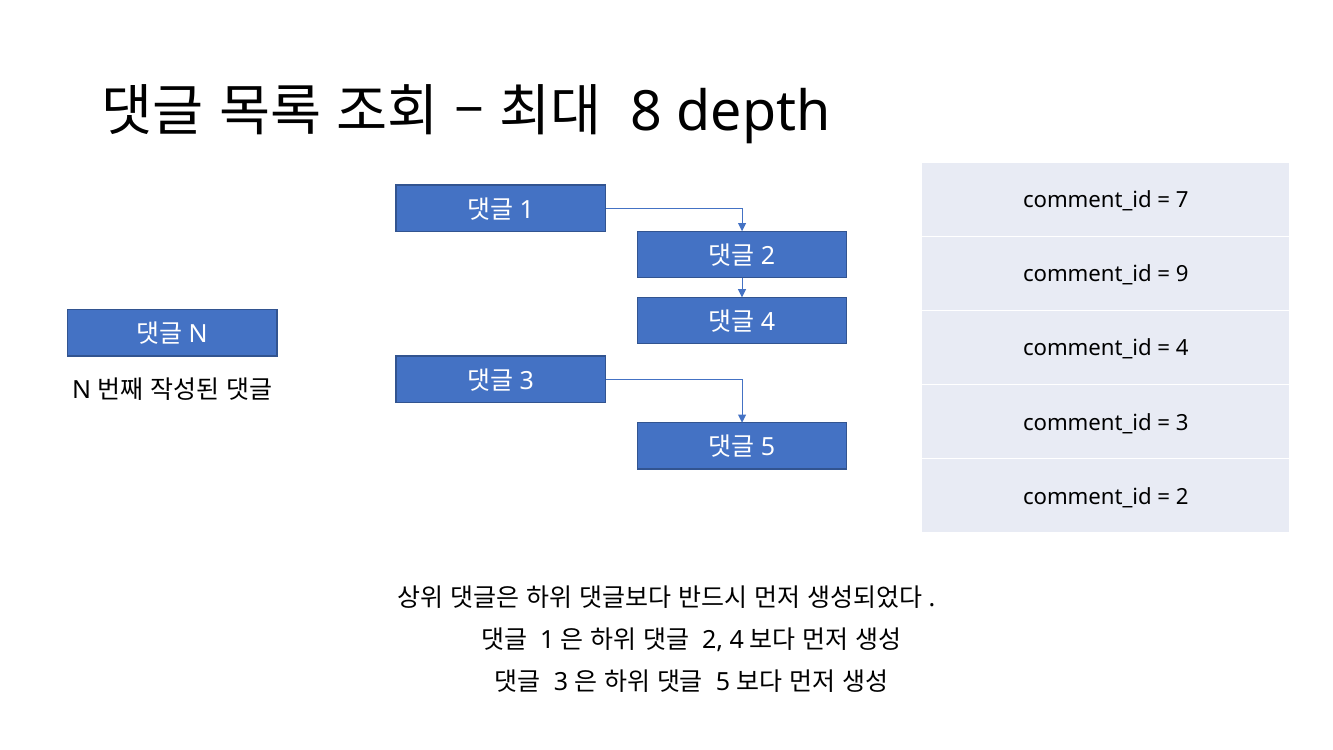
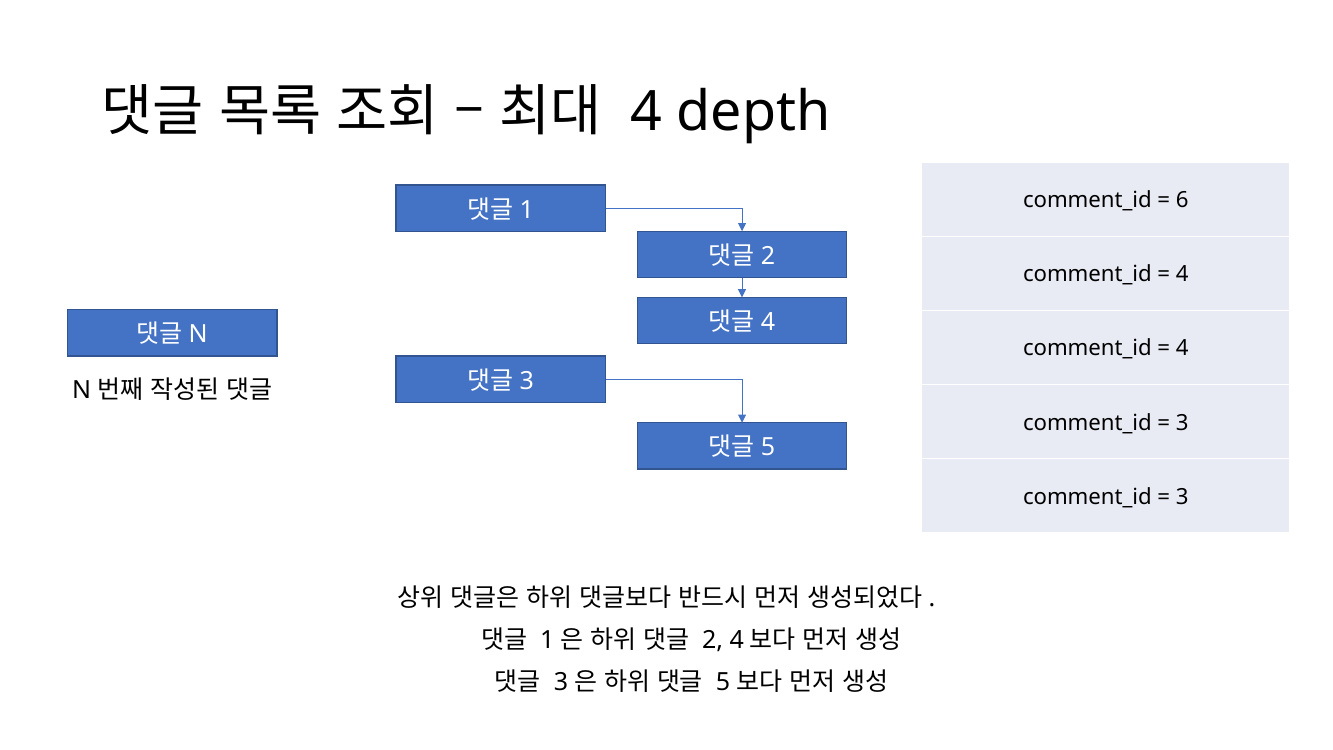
8 at (647, 112): 8 -> 4
7: 7 -> 6
9 at (1182, 274): 9 -> 4
2 at (1182, 497): 2 -> 3
